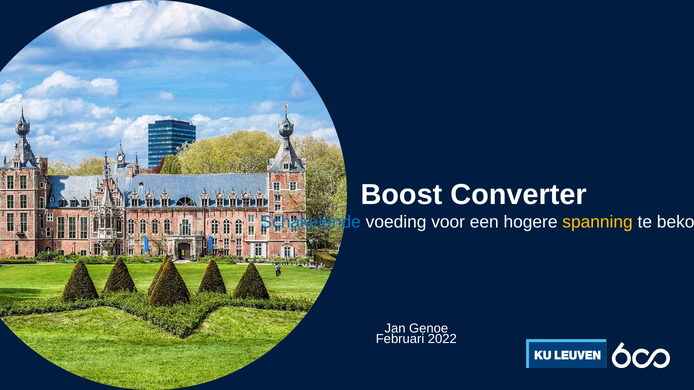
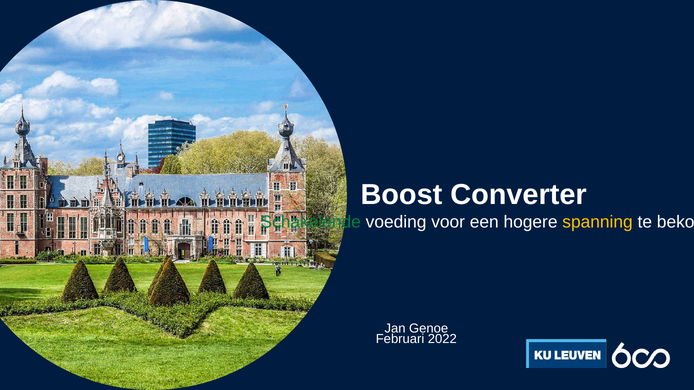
Schakelende colour: blue -> green
